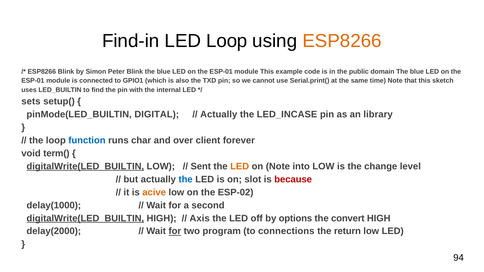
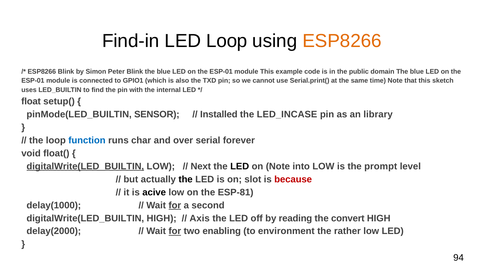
sets: sets -> float
DIGITAL: DIGITAL -> SENSOR
Actually at (219, 115): Actually -> Installed
client: client -> serial
term(: term( -> float(
Sent: Sent -> Next
LED at (240, 167) colour: orange -> black
change: change -> prompt
the at (186, 180) colour: blue -> black
acive colour: orange -> black
ESP-02: ESP-02 -> ESP-81
for at (175, 205) underline: none -> present
digitalWrite(LED_BUILTIN at (85, 218) underline: present -> none
options: options -> reading
program: program -> enabling
connections: connections -> environment
return: return -> rather
